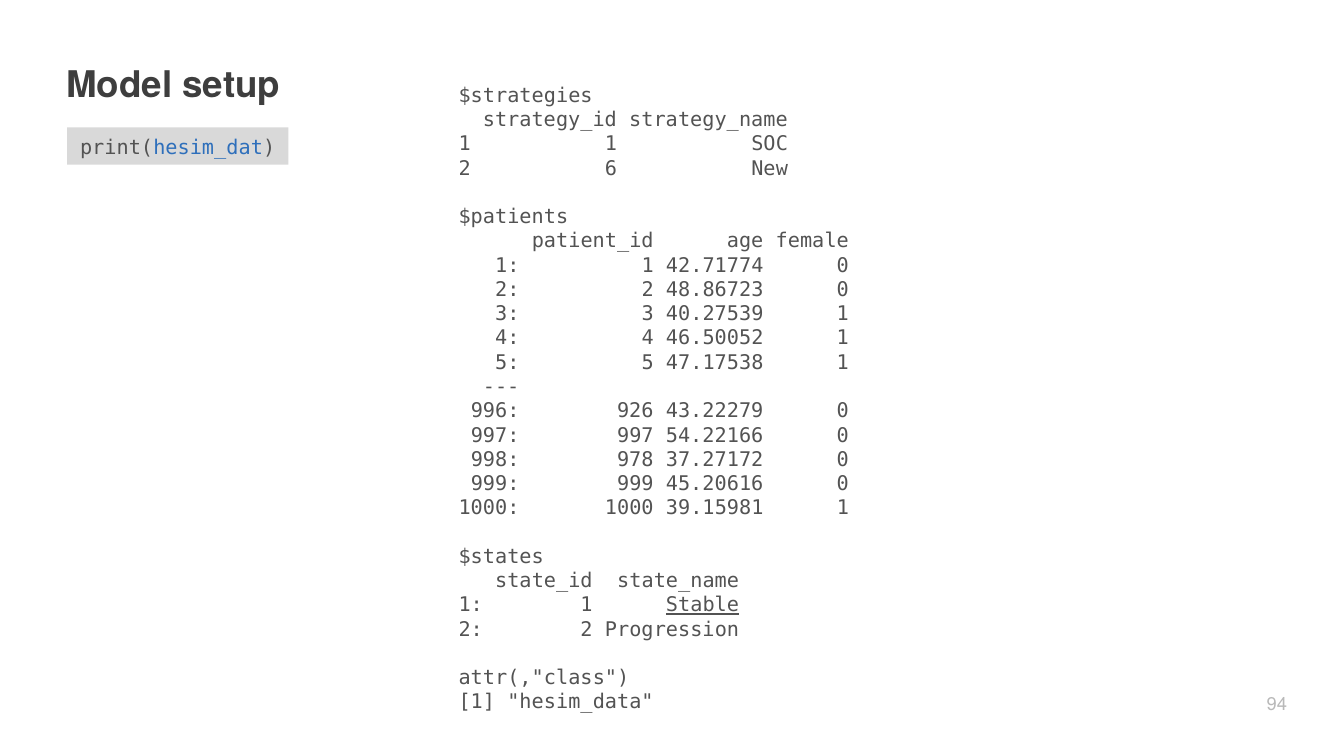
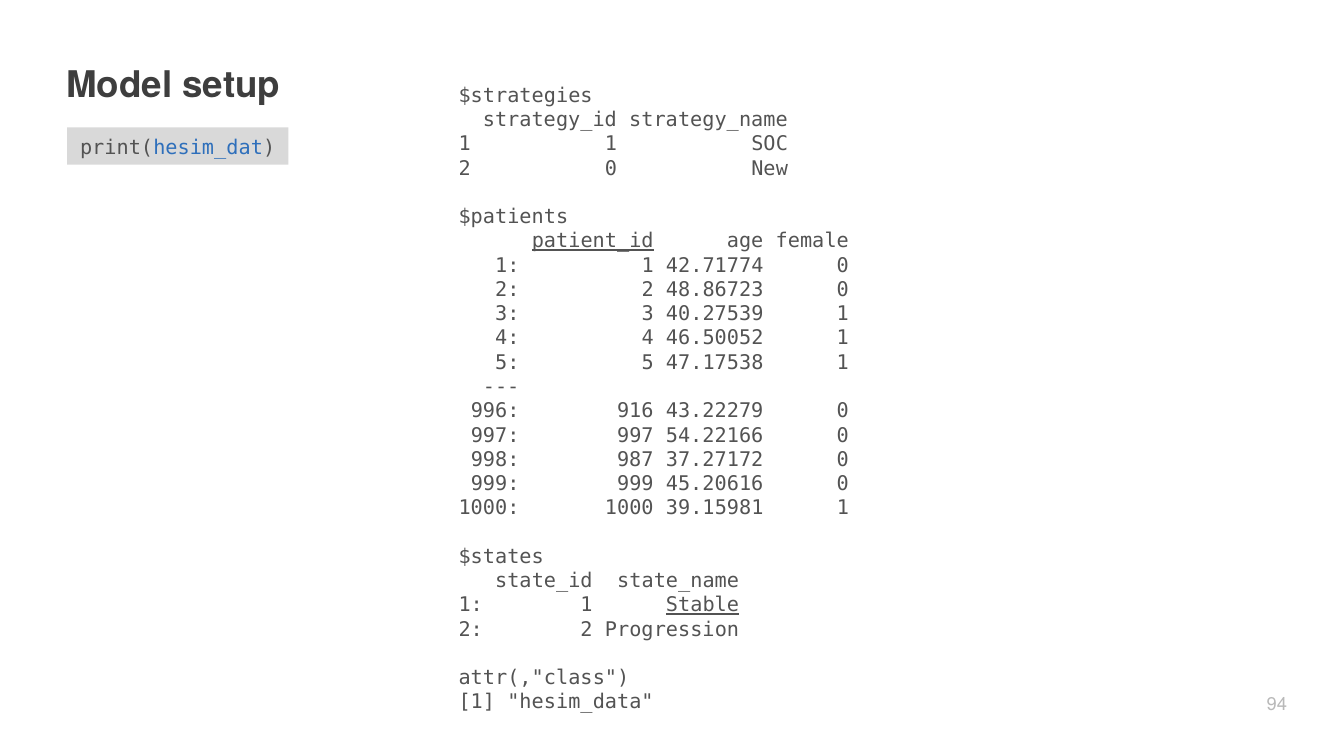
2 6: 6 -> 0
patient_id underline: none -> present
926: 926 -> 916
978: 978 -> 987
